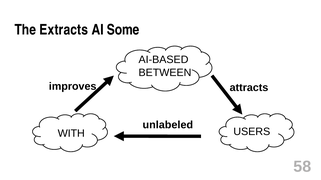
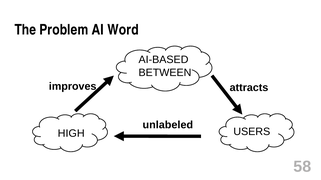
Extracts: Extracts -> Problem
Some: Some -> Word
WITH: WITH -> HIGH
